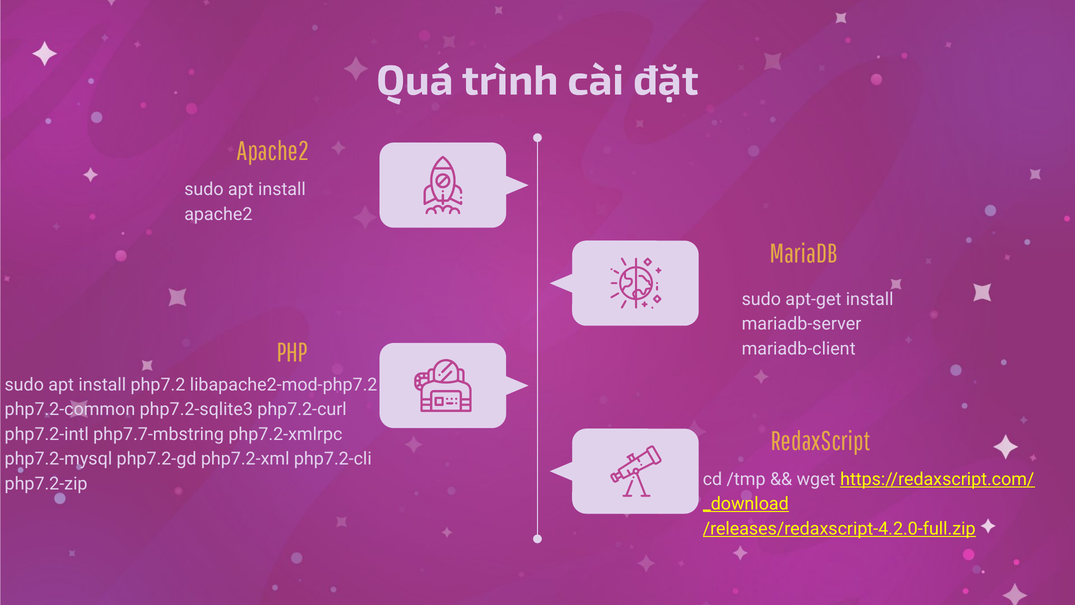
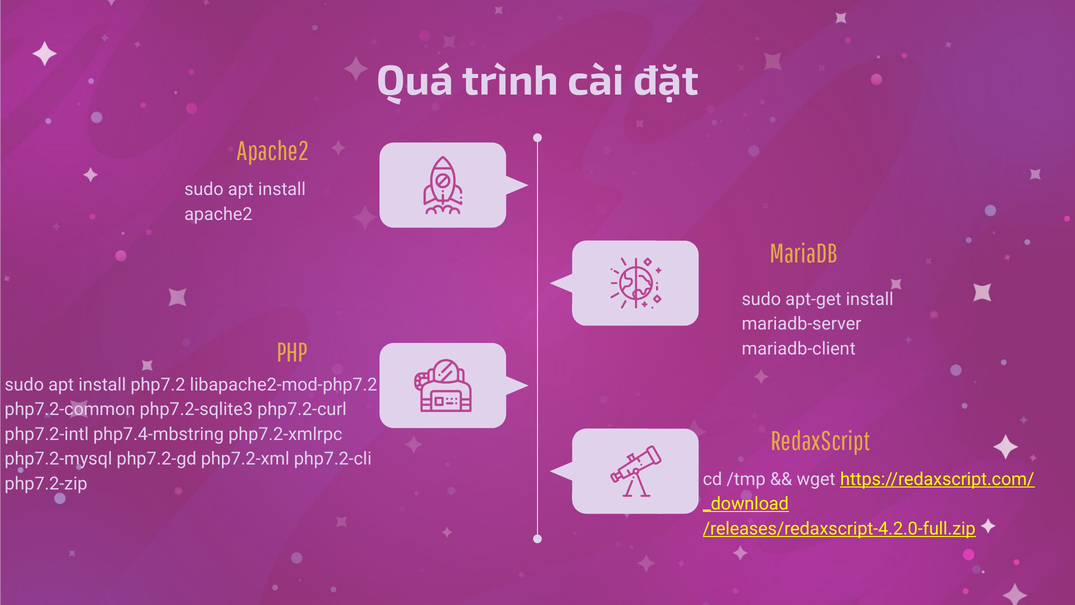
php7.7-mbstring: php7.7-mbstring -> php7.4-mbstring
